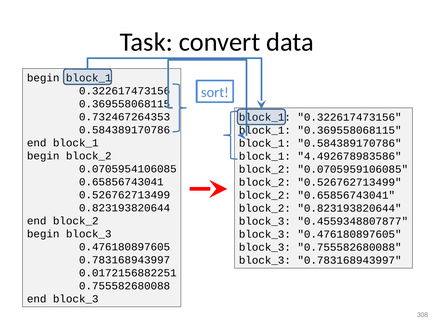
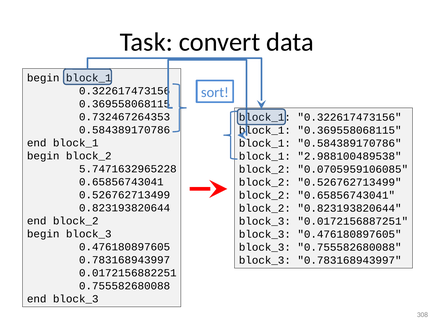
4.492678983586: 4.492678983586 -> 2.988100489538
0.0705954106085: 0.0705954106085 -> 5.7471632965228
0.4559348807877: 0.4559348807877 -> 0.0172156887251
